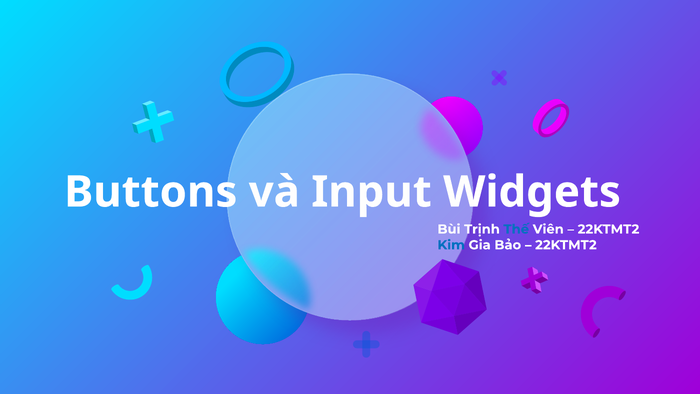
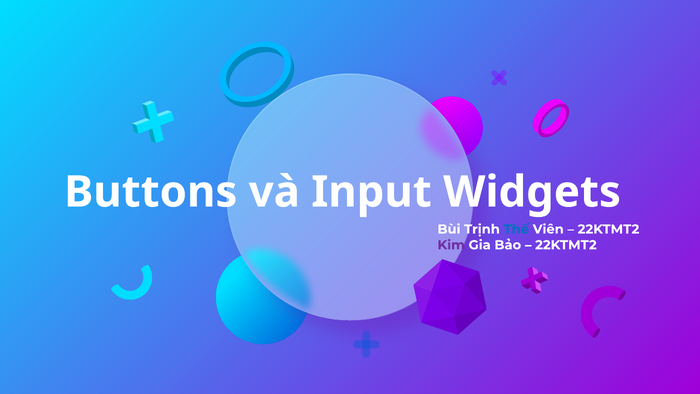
Kim colour: blue -> purple
